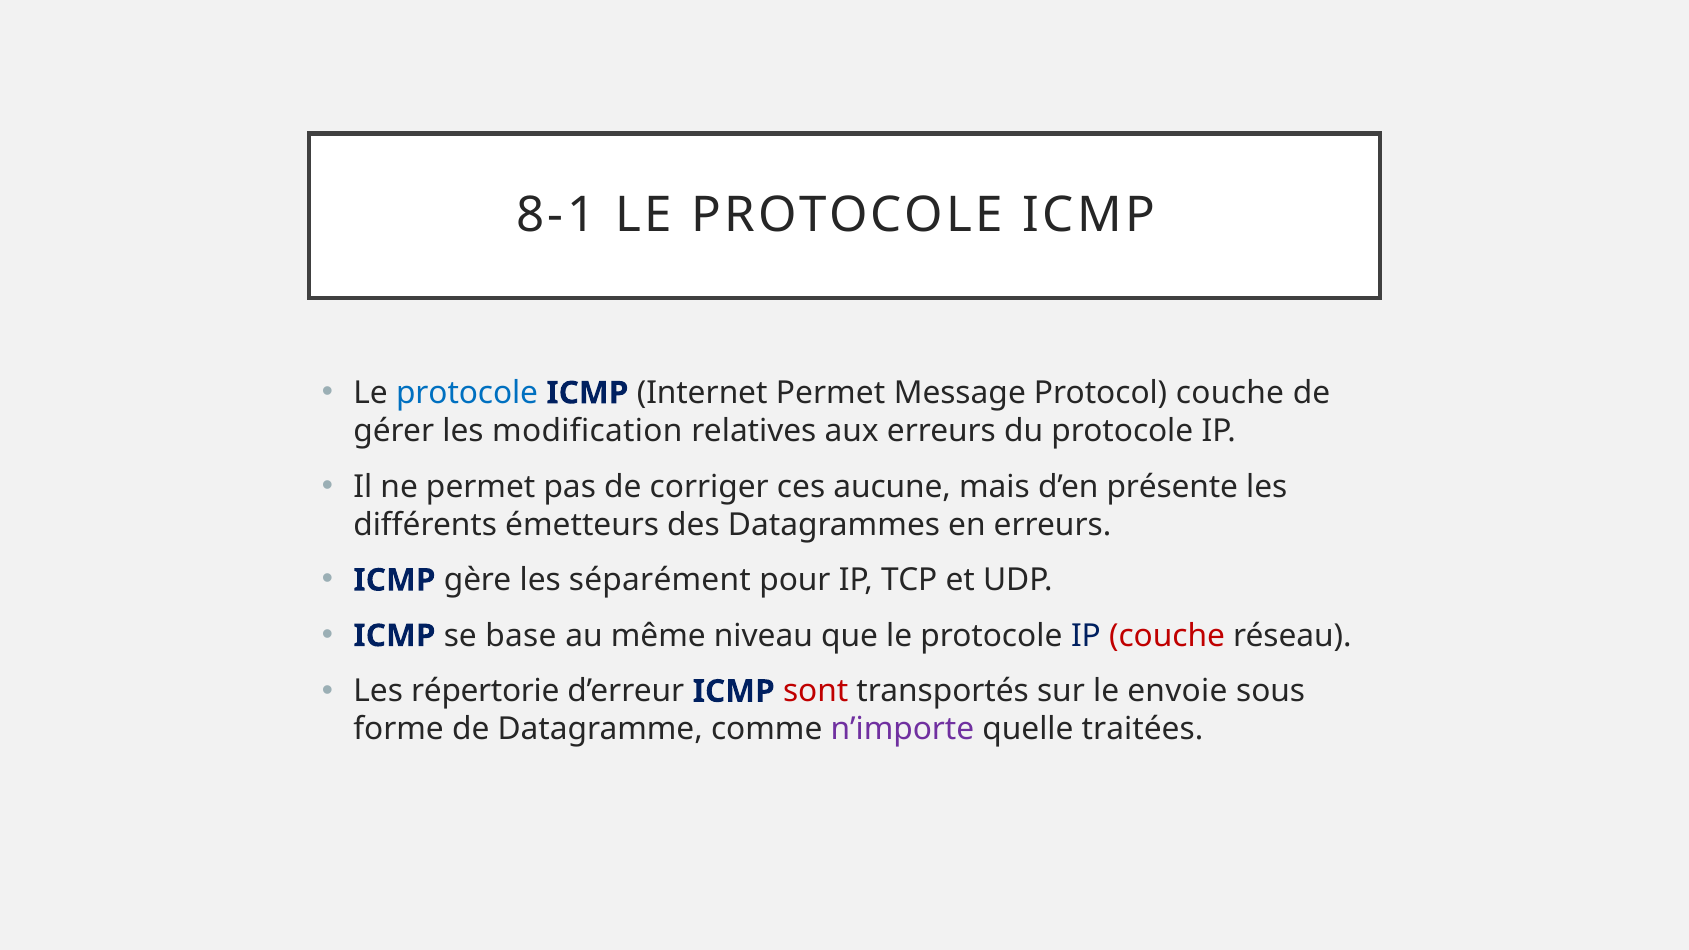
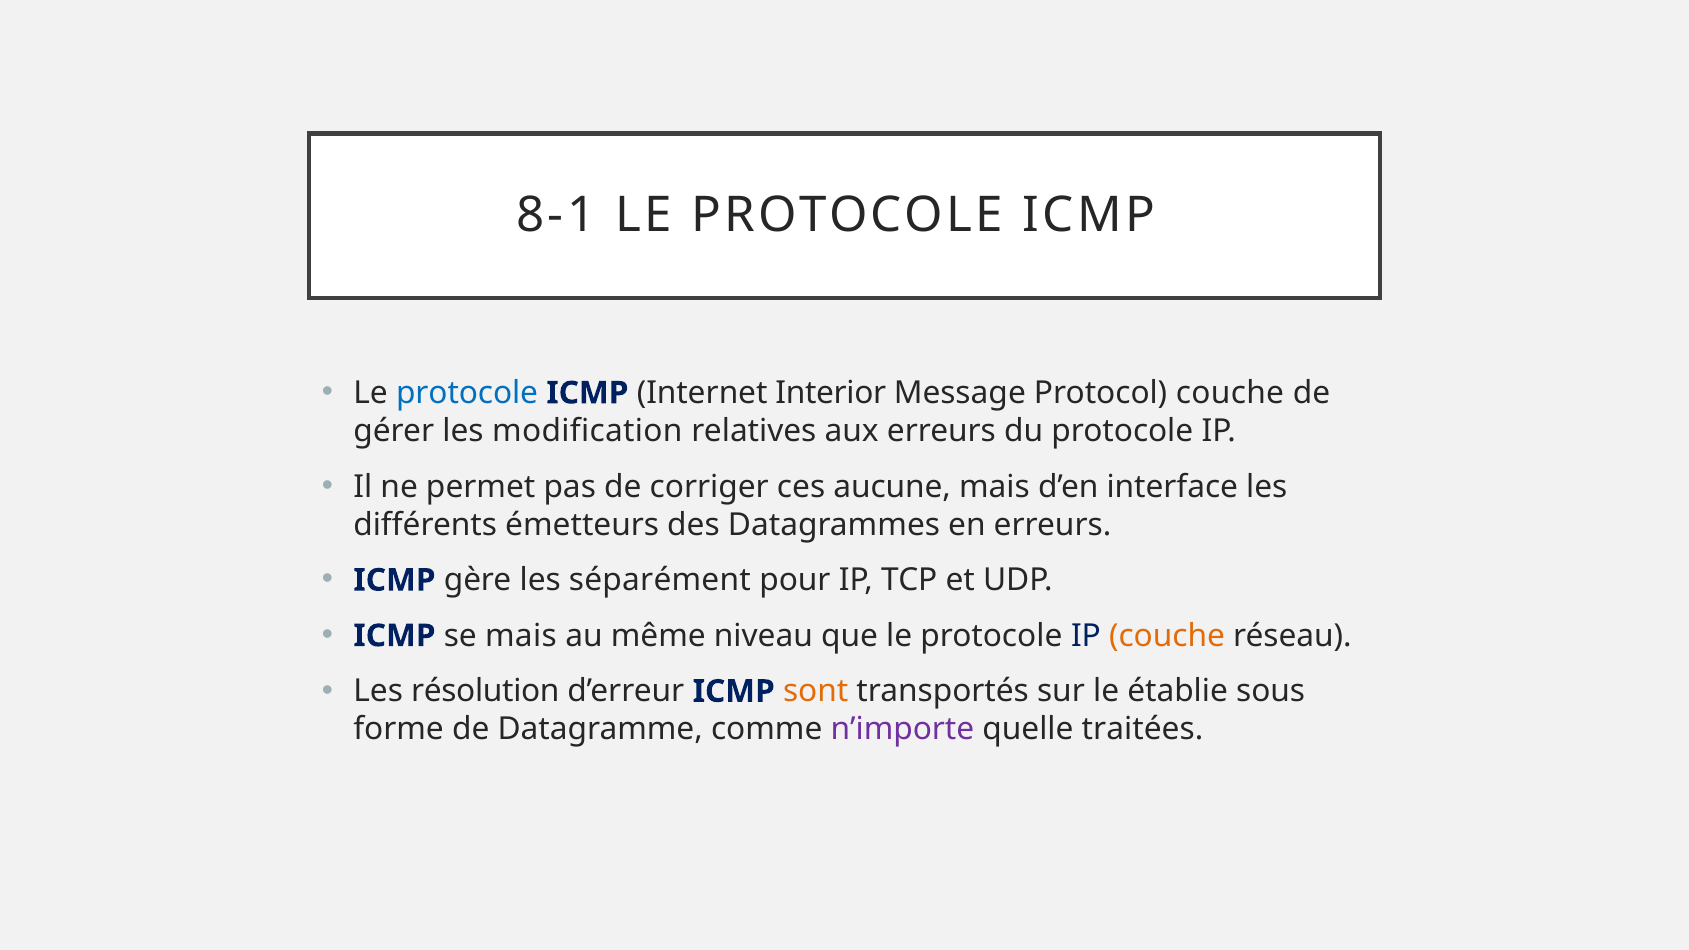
Internet Permet: Permet -> Interior
présente: présente -> interface
se base: base -> mais
couche at (1167, 636) colour: red -> orange
répertorie: répertorie -> résolution
sont colour: red -> orange
envoie: envoie -> établie
